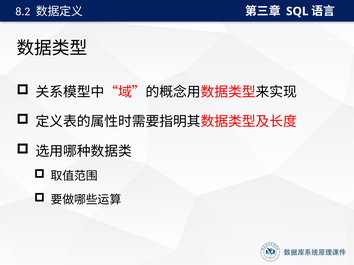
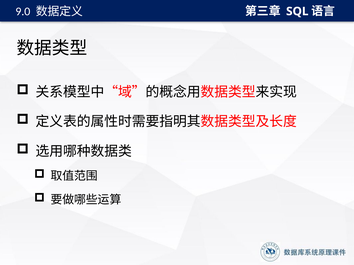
8.2: 8.2 -> 9.0
